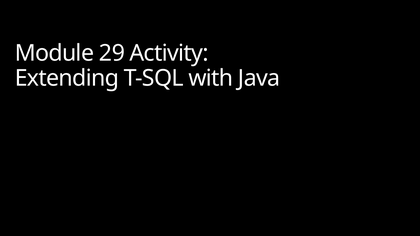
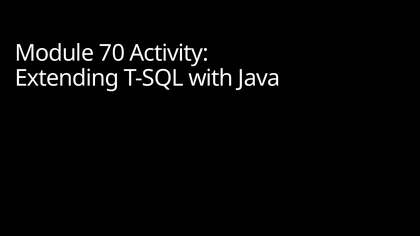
29: 29 -> 70
